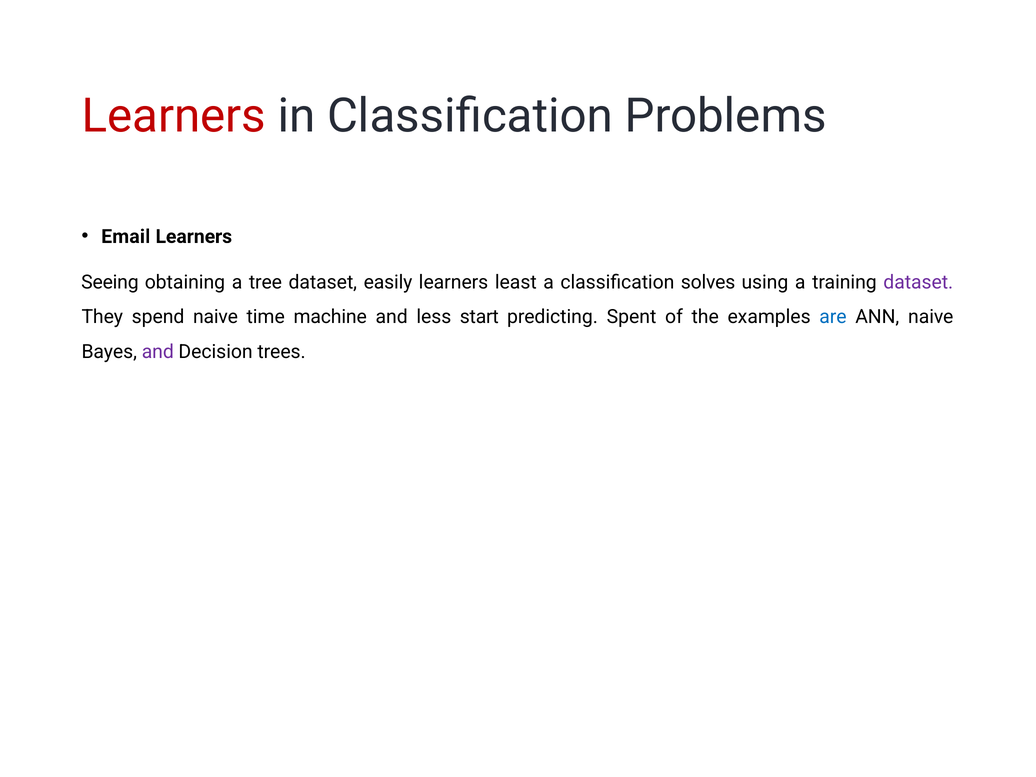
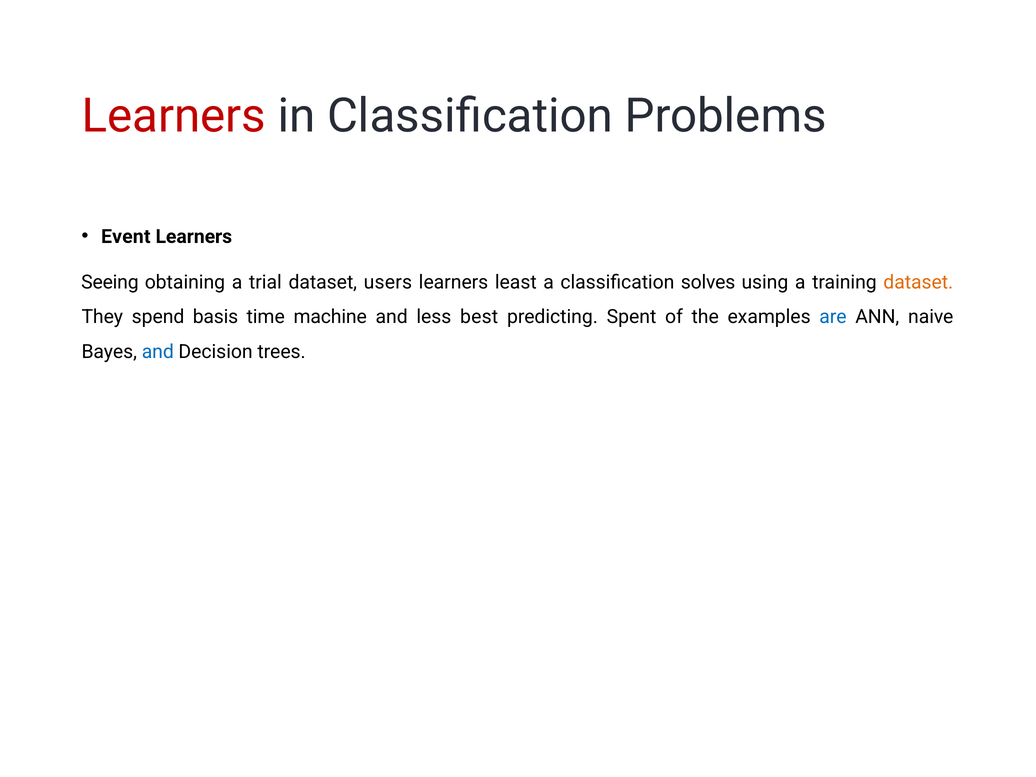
Email: Email -> Event
tree: tree -> trial
easily: easily -> users
dataset at (918, 282) colour: purple -> orange
spend naive: naive -> basis
start: start -> best
and at (158, 352) colour: purple -> blue
